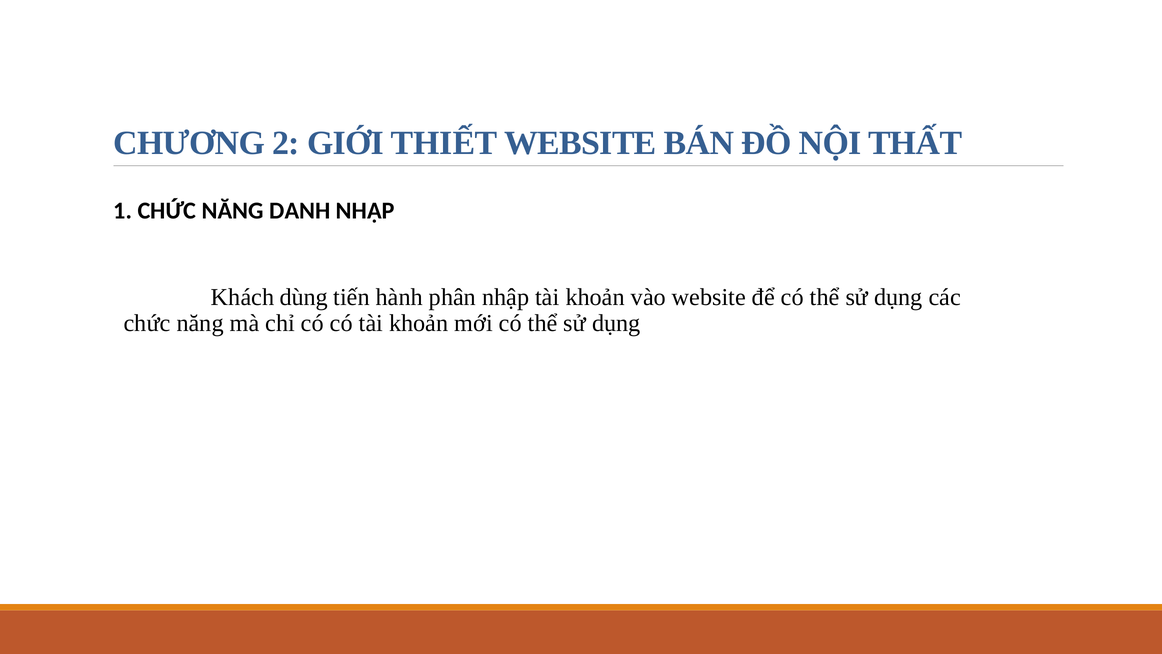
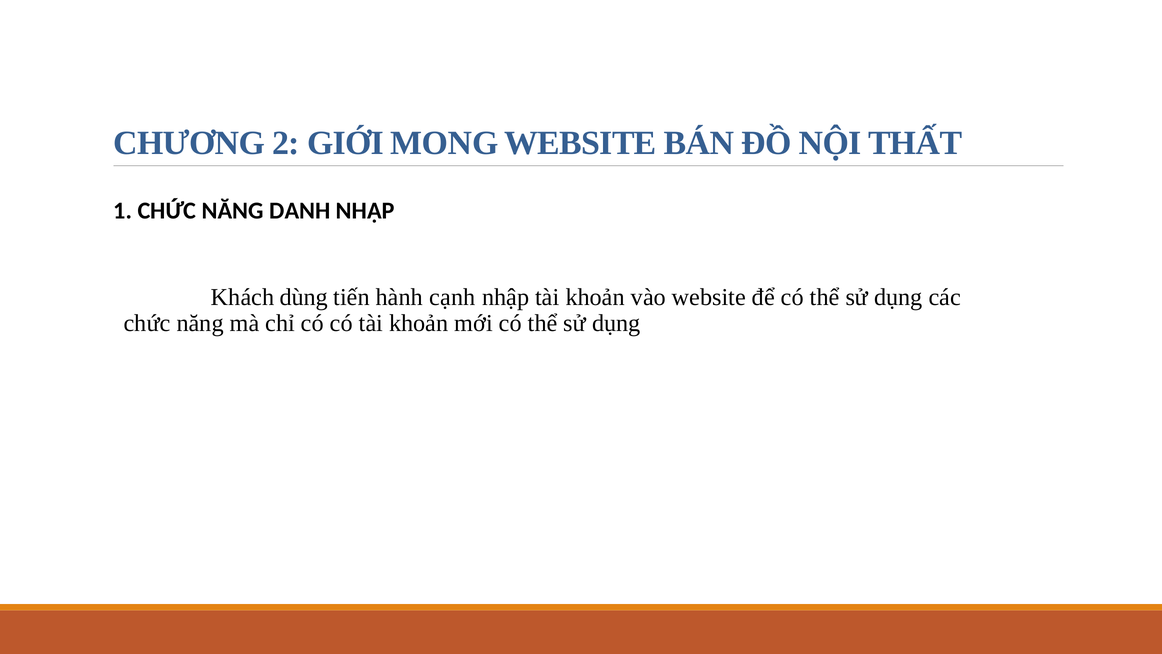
THIẾT: THIẾT -> MONG
phân: phân -> cạnh
